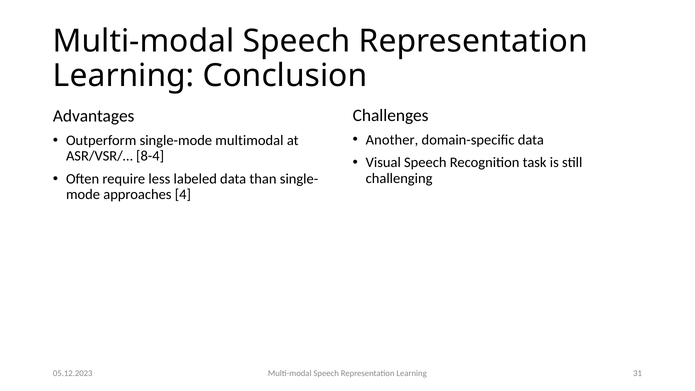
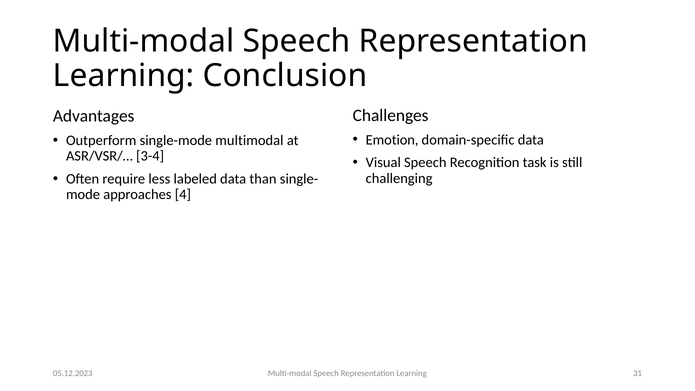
Another: Another -> Emotion
8-4: 8-4 -> 3-4
